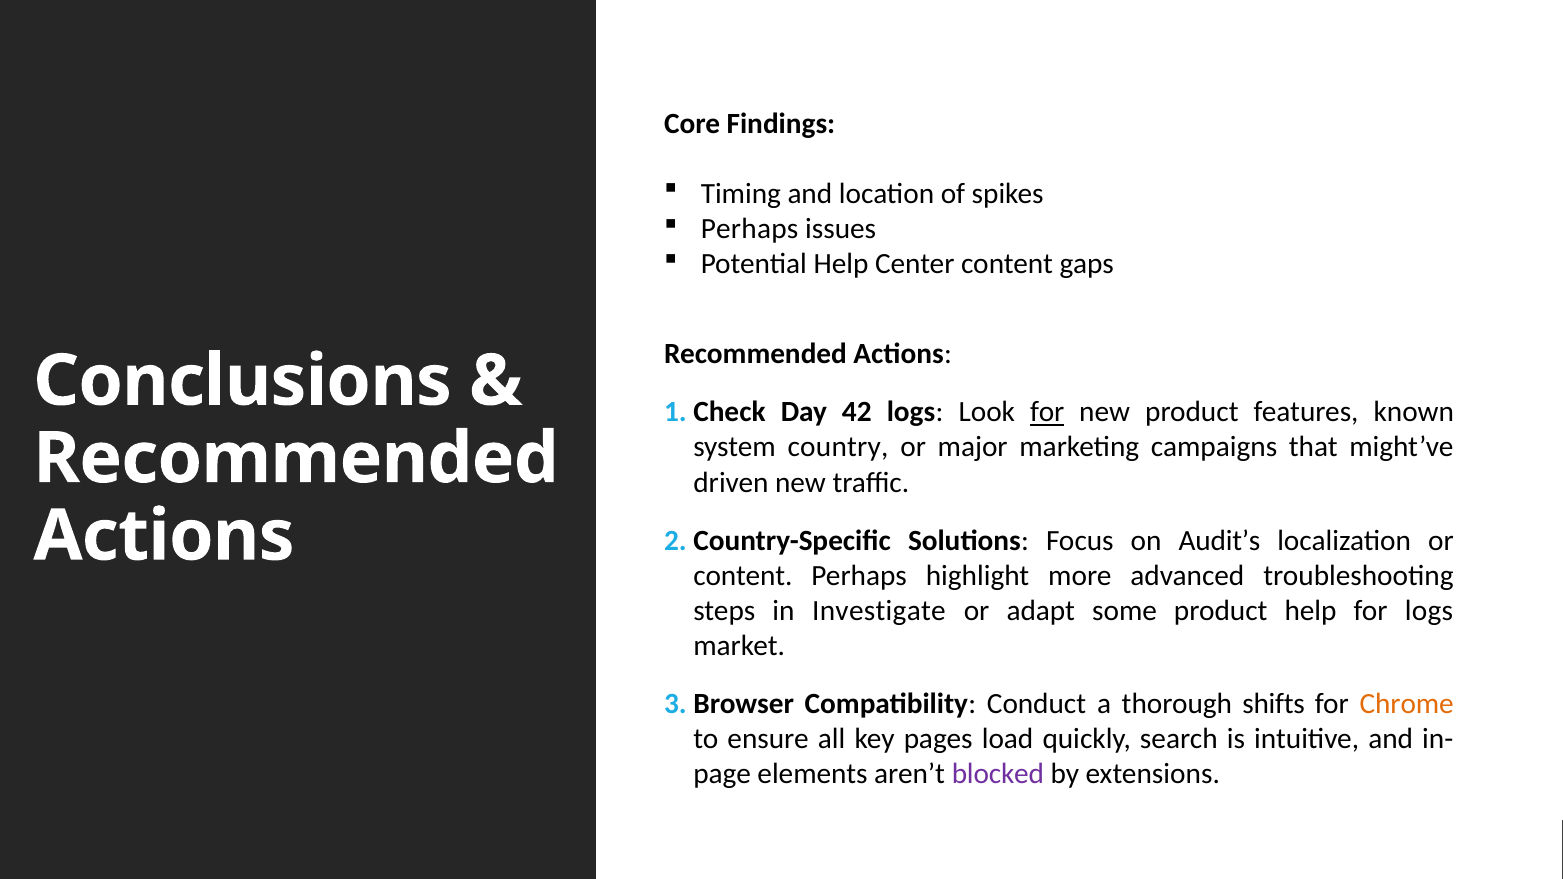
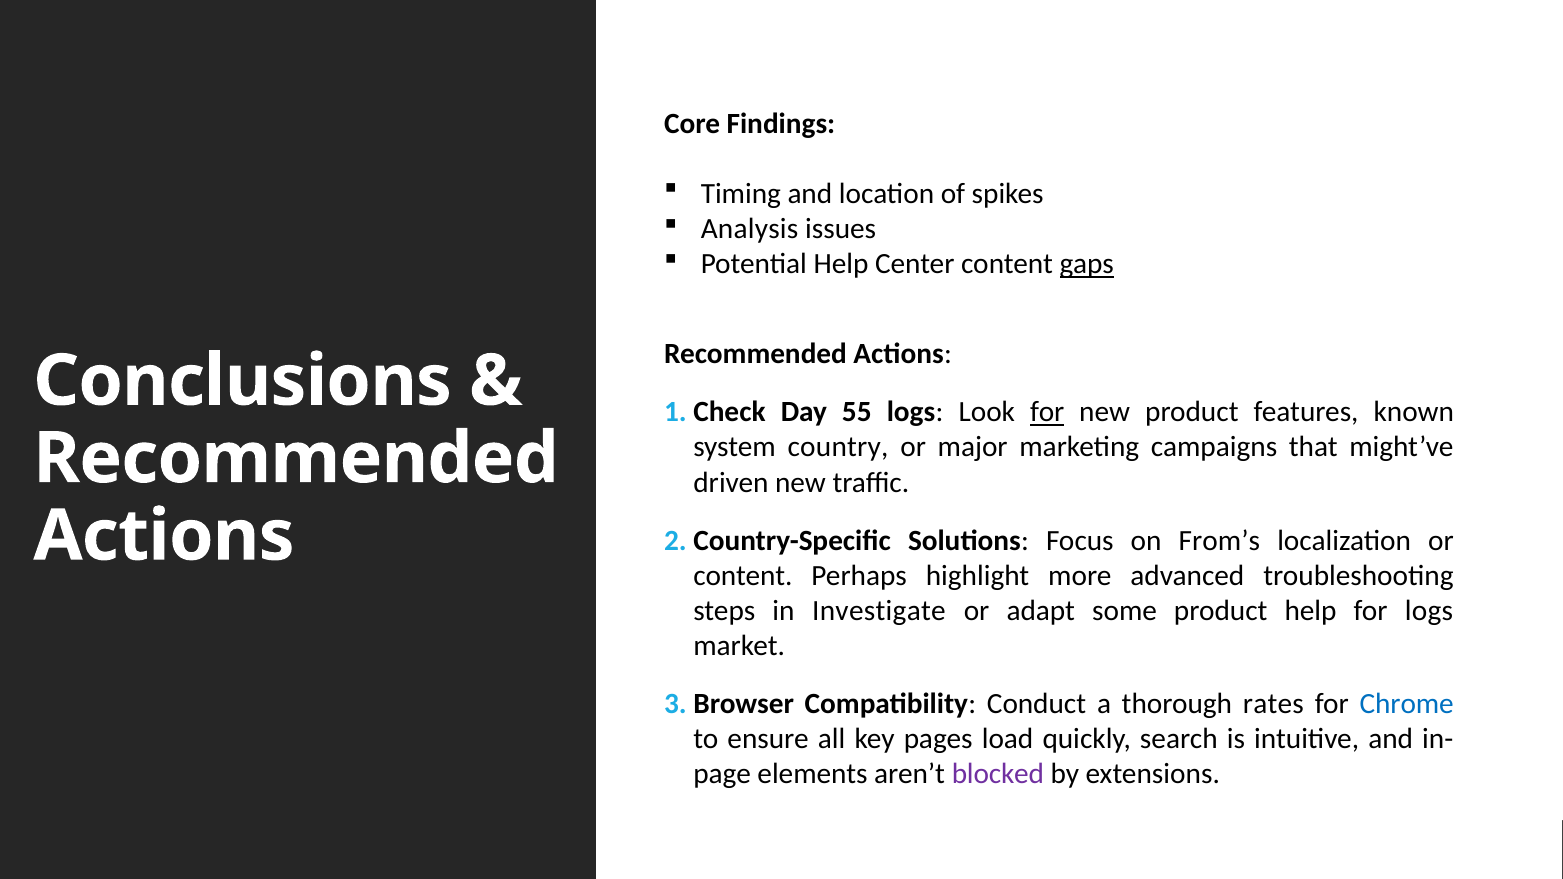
Perhaps at (750, 229): Perhaps -> Analysis
gaps underline: none -> present
42: 42 -> 55
Audit’s: Audit’s -> From’s
shifts: shifts -> rates
Chrome colour: orange -> blue
